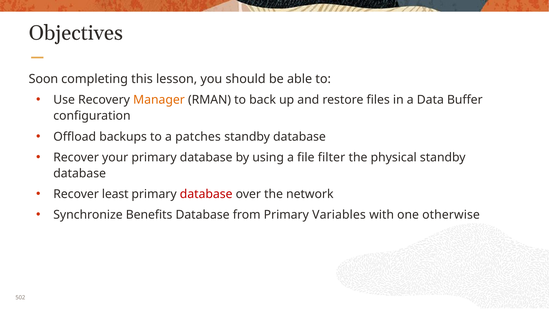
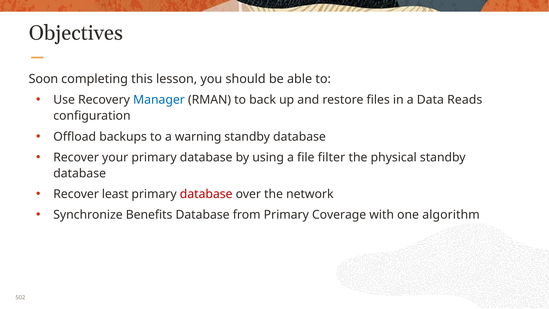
Manager colour: orange -> blue
Buffer: Buffer -> Reads
patches: patches -> warning
Variables: Variables -> Coverage
otherwise: otherwise -> algorithm
